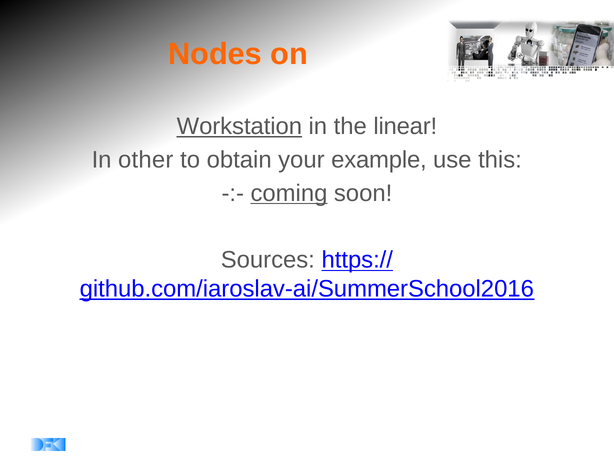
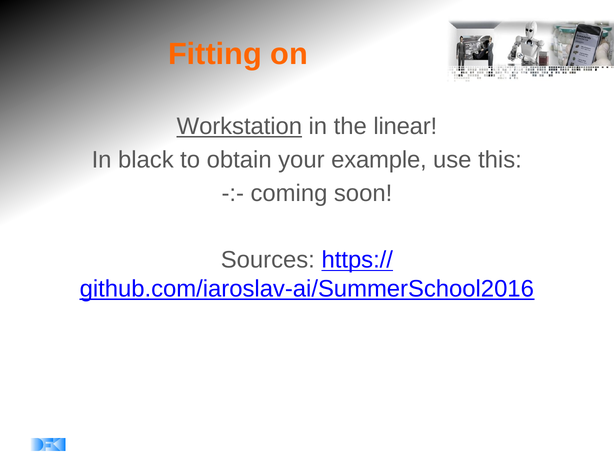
Nodes: Nodes -> Fitting
other: other -> black
coming underline: present -> none
